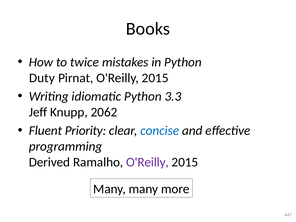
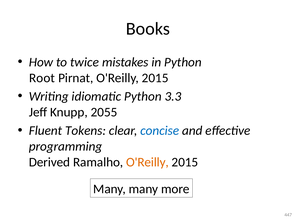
Duty: Duty -> Root
2062: 2062 -> 2055
Priority: Priority -> Tokens
O'Reilly at (147, 162) colour: purple -> orange
